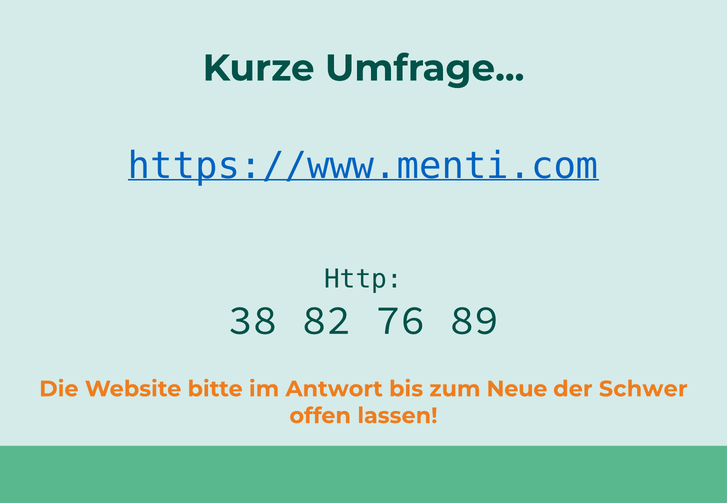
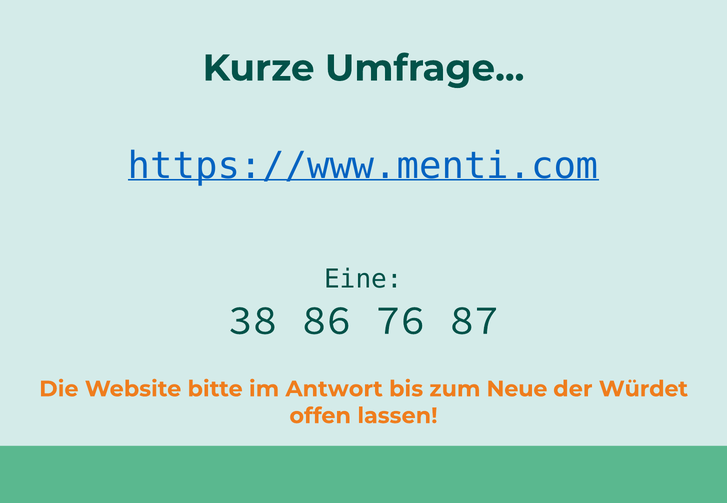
Http: Http -> Eine
82: 82 -> 86
89: 89 -> 87
Schwer: Schwer -> Würdet
